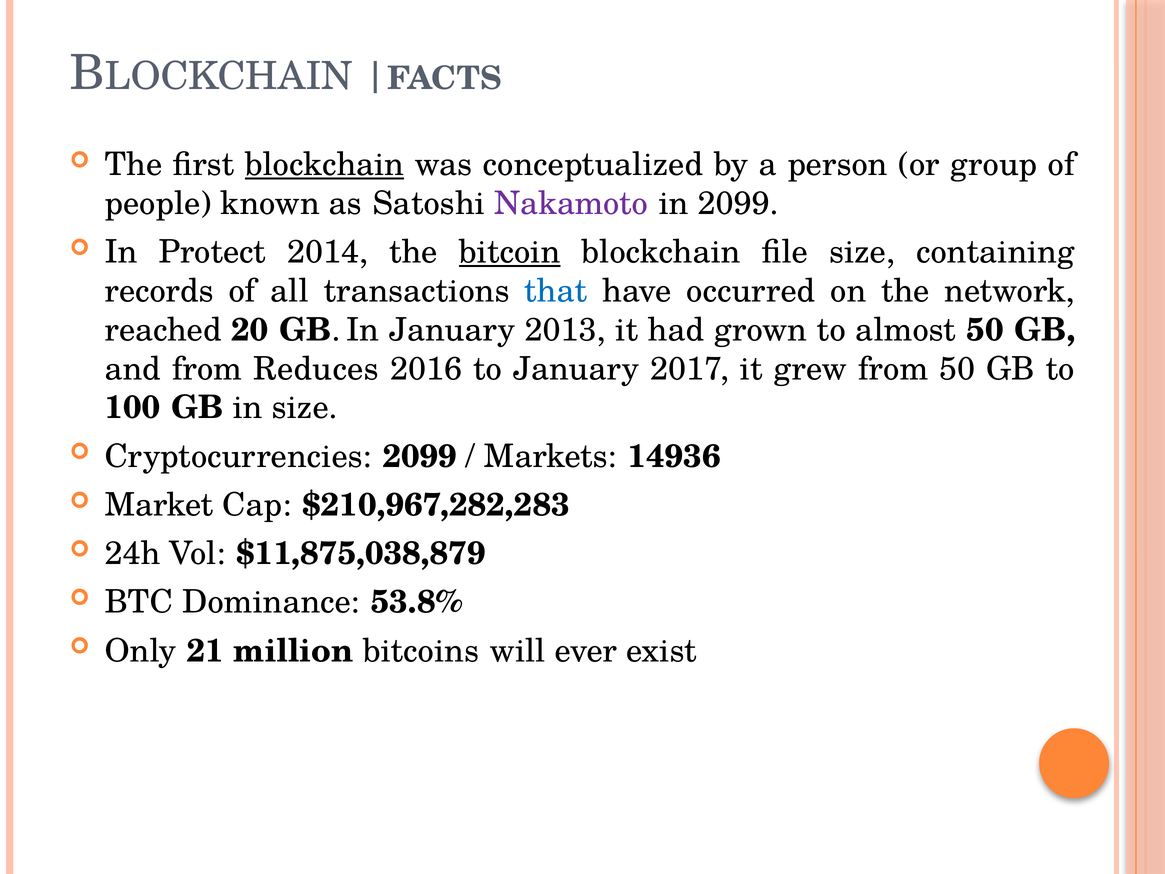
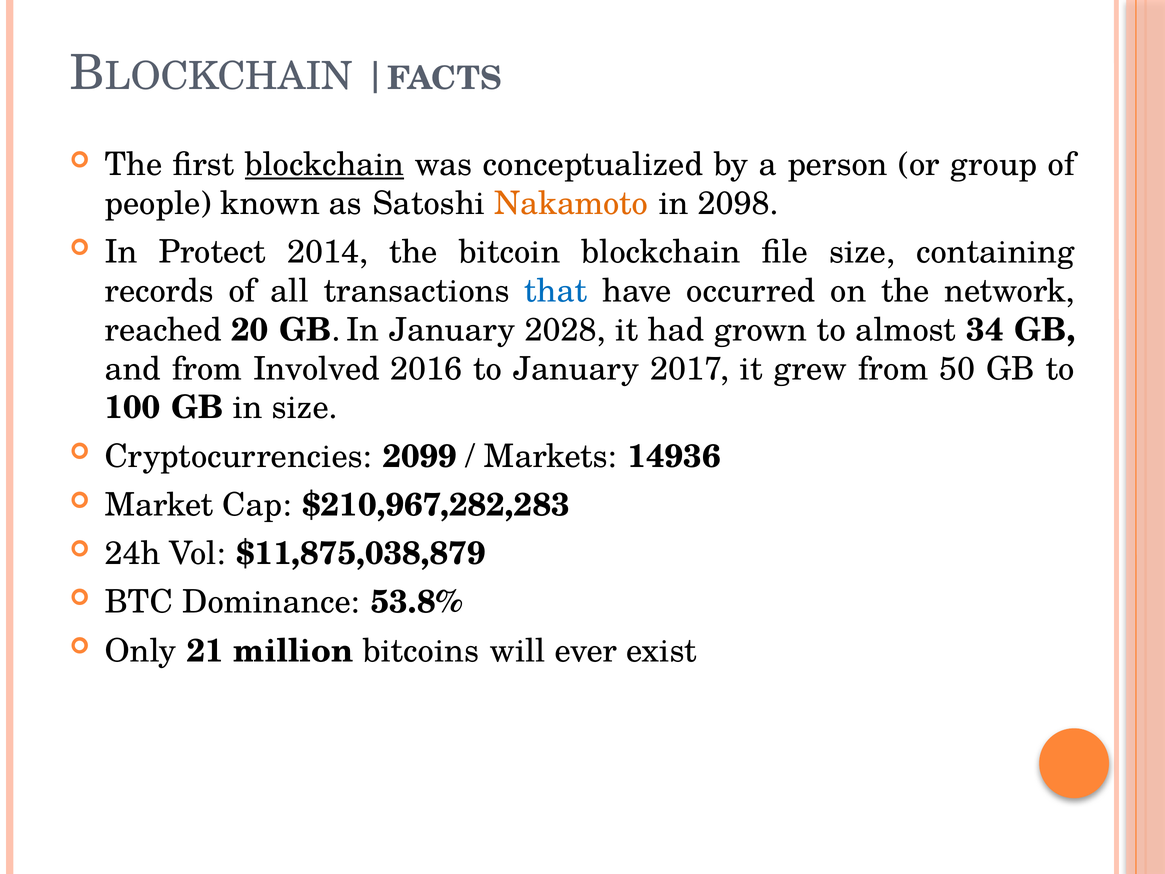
Nakamoto colour: purple -> orange
in 2099: 2099 -> 2098
bitcoin underline: present -> none
2013: 2013 -> 2028
almost 50: 50 -> 34
Reduces: Reduces -> Involved
